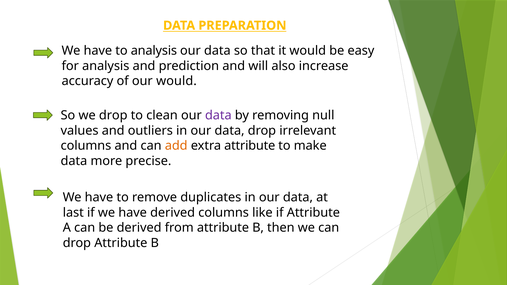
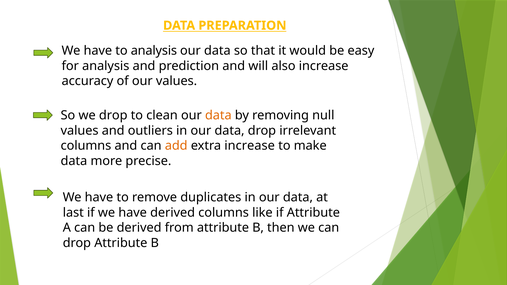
our would: would -> values
data at (218, 115) colour: purple -> orange
extra attribute: attribute -> increase
